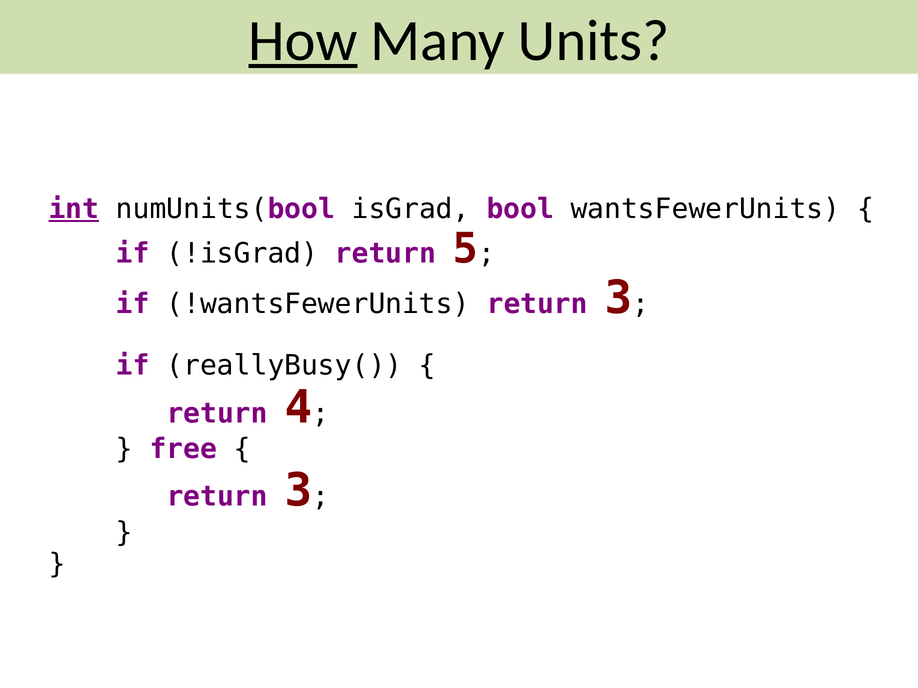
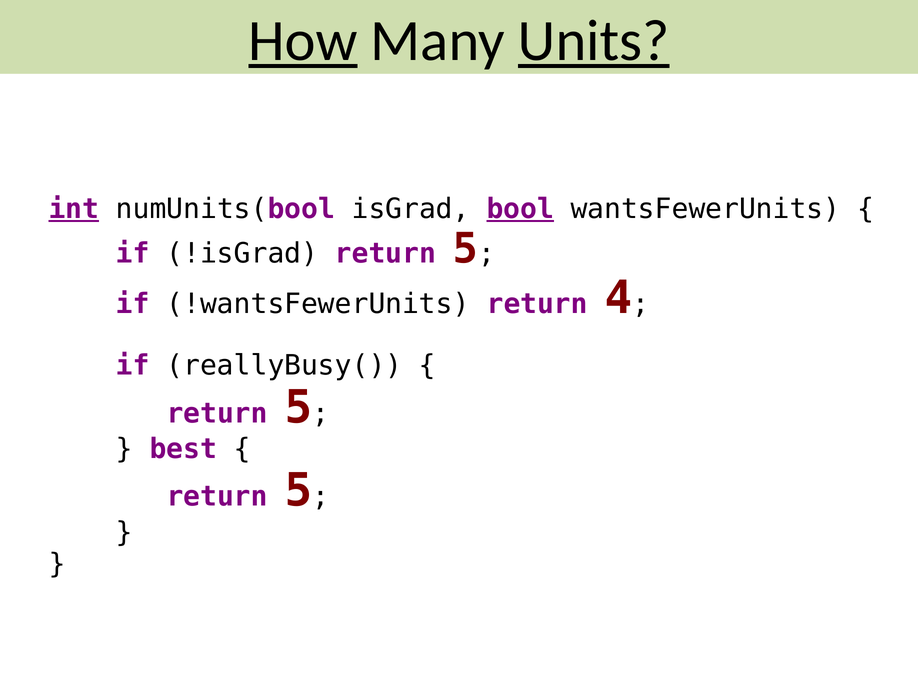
Units underline: none -> present
bool underline: none -> present
!wantsFewerUnits return 3: 3 -> 4
4 at (298, 408): 4 -> 5
free: free -> best
3 at (298, 491): 3 -> 5
